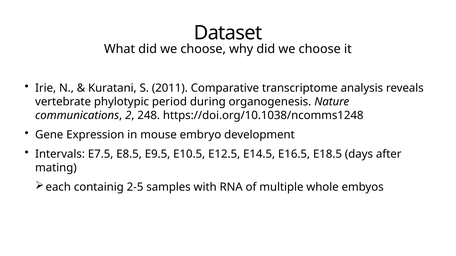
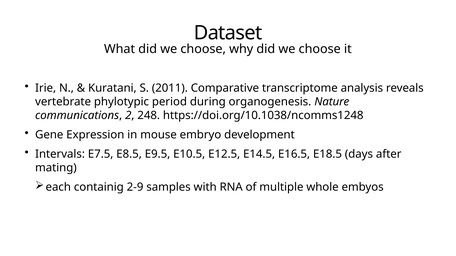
2-5: 2-5 -> 2-9
